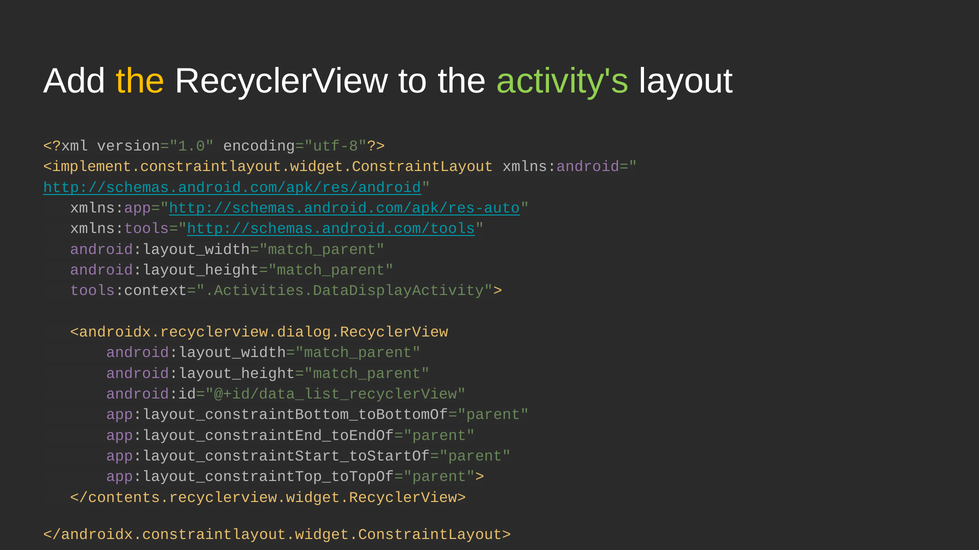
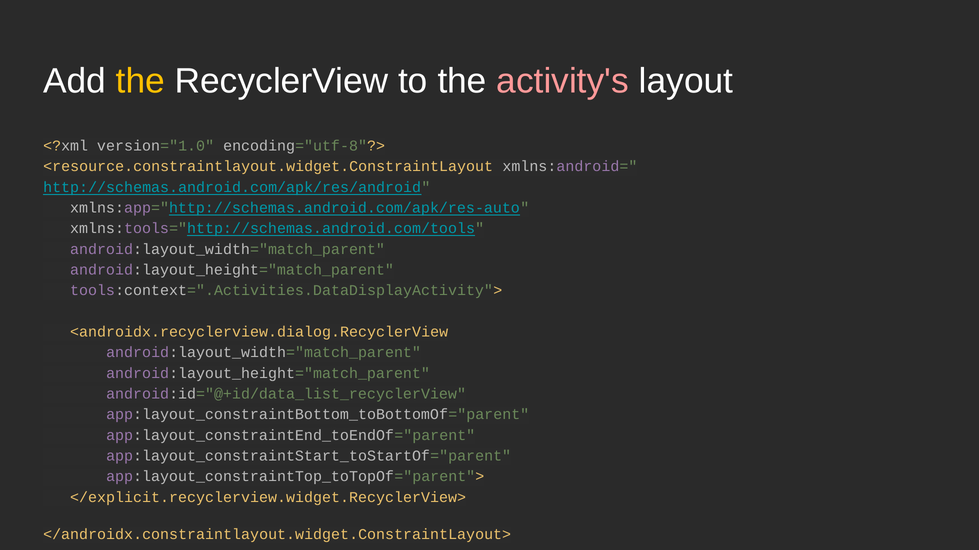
activity's colour: light green -> pink
<implement.constraintlayout.widget.ConstraintLayout: <implement.constraintlayout.widget.ConstraintLayout -> <resource.constraintlayout.widget.ConstraintLayout
</contents.recyclerview.widget.RecyclerView>: </contents.recyclerview.widget.RecyclerView> -> </explicit.recyclerview.widget.RecyclerView>
